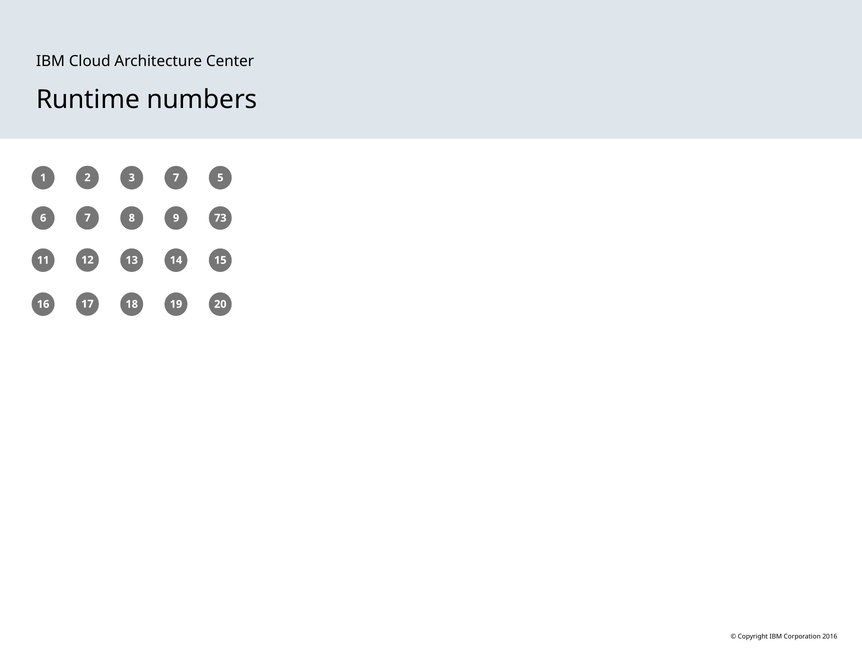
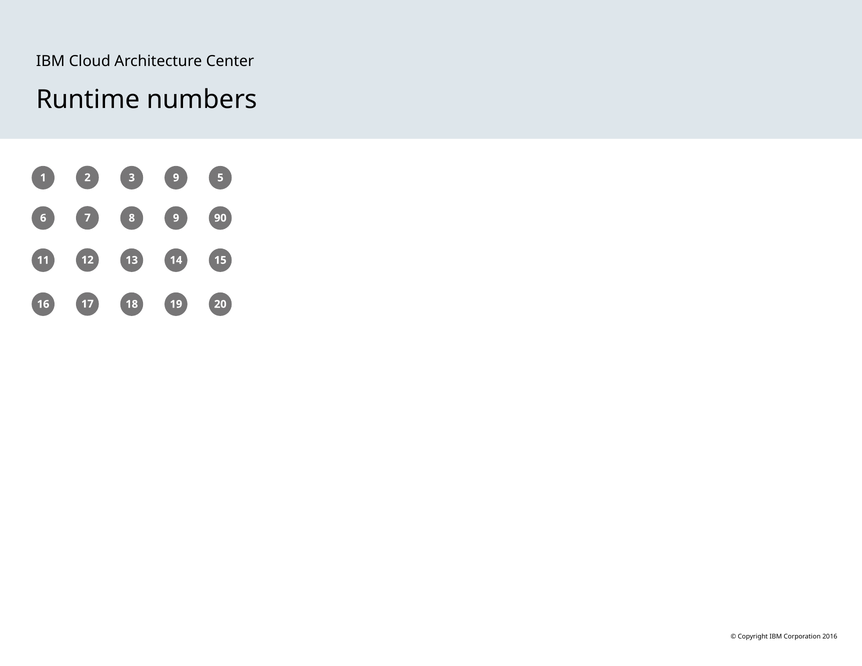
3 7: 7 -> 9
73: 73 -> 90
